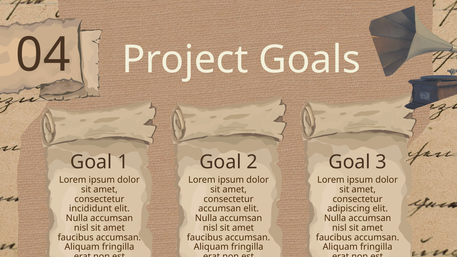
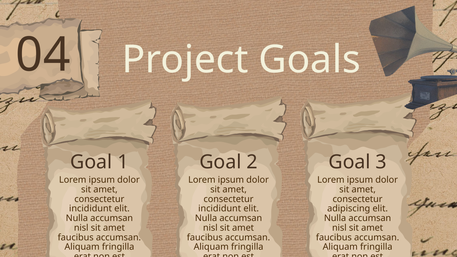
accumsan at (220, 209): accumsan -> incididunt
